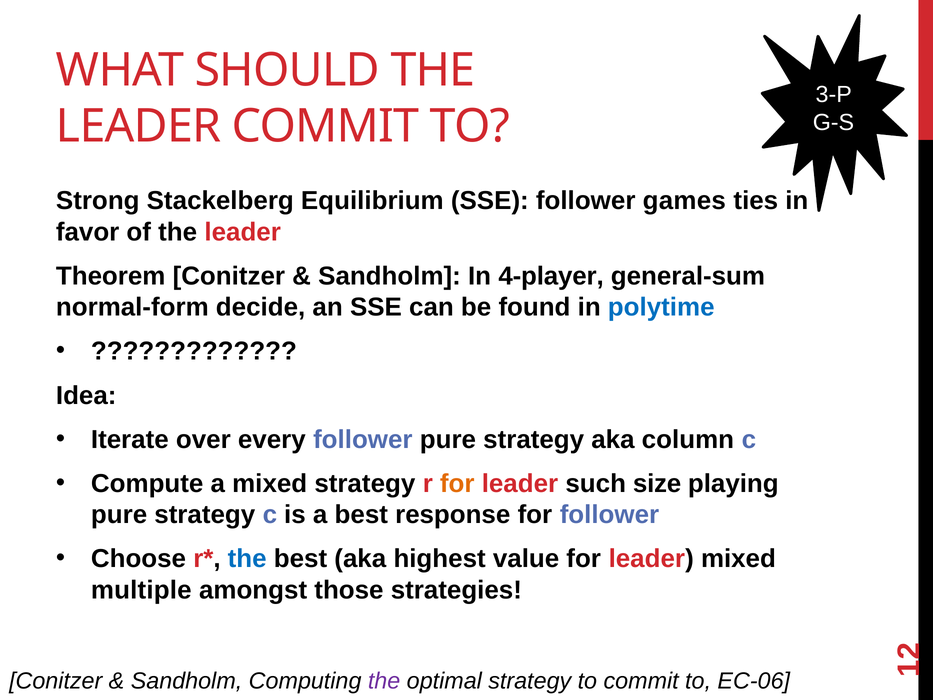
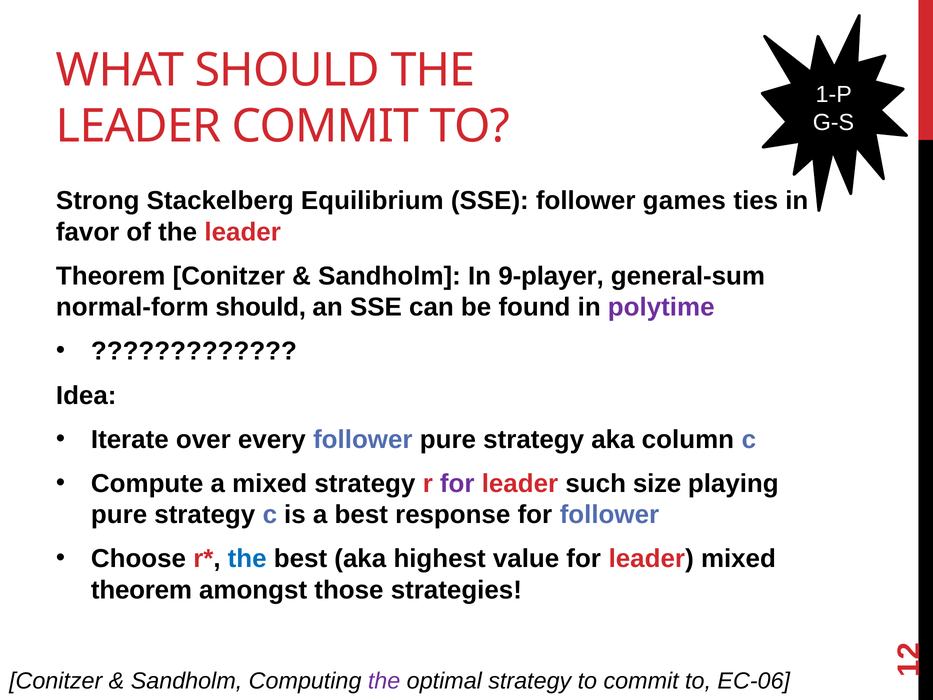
3-P: 3-P -> 1-P
4-player: 4-player -> 9-player
normal-form decide: decide -> should
polytime colour: blue -> purple
for at (457, 483) colour: orange -> purple
multiple at (141, 590): multiple -> theorem
